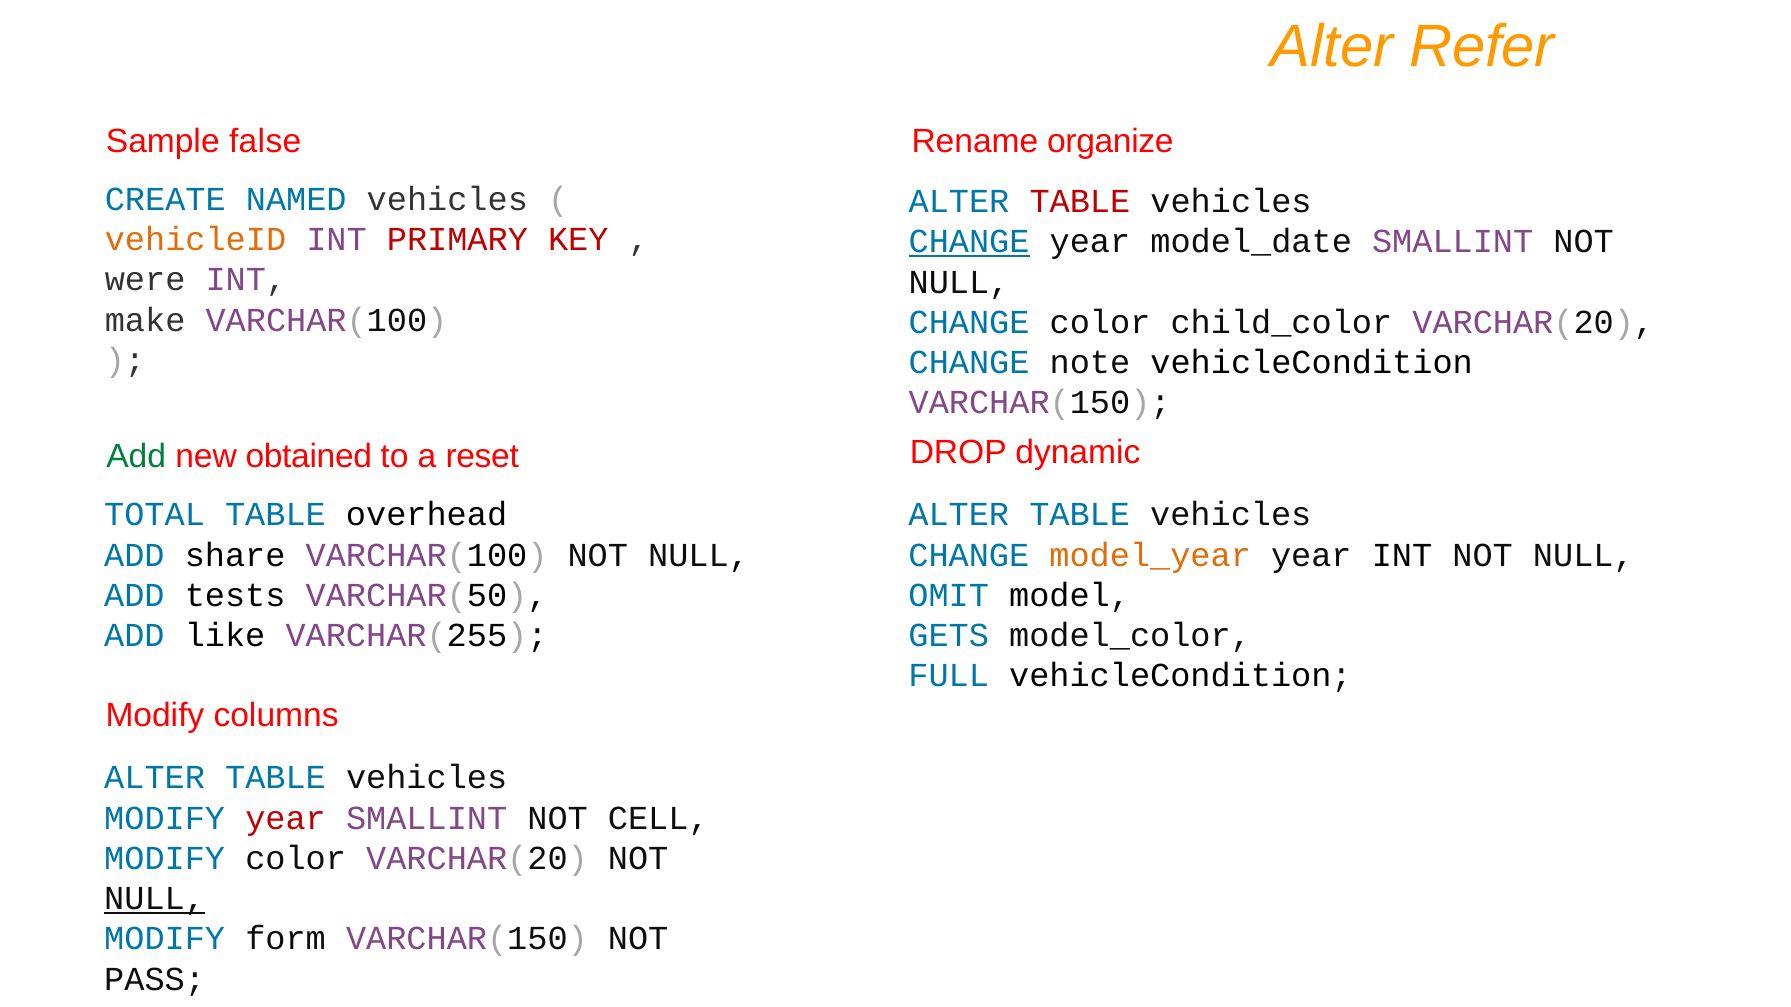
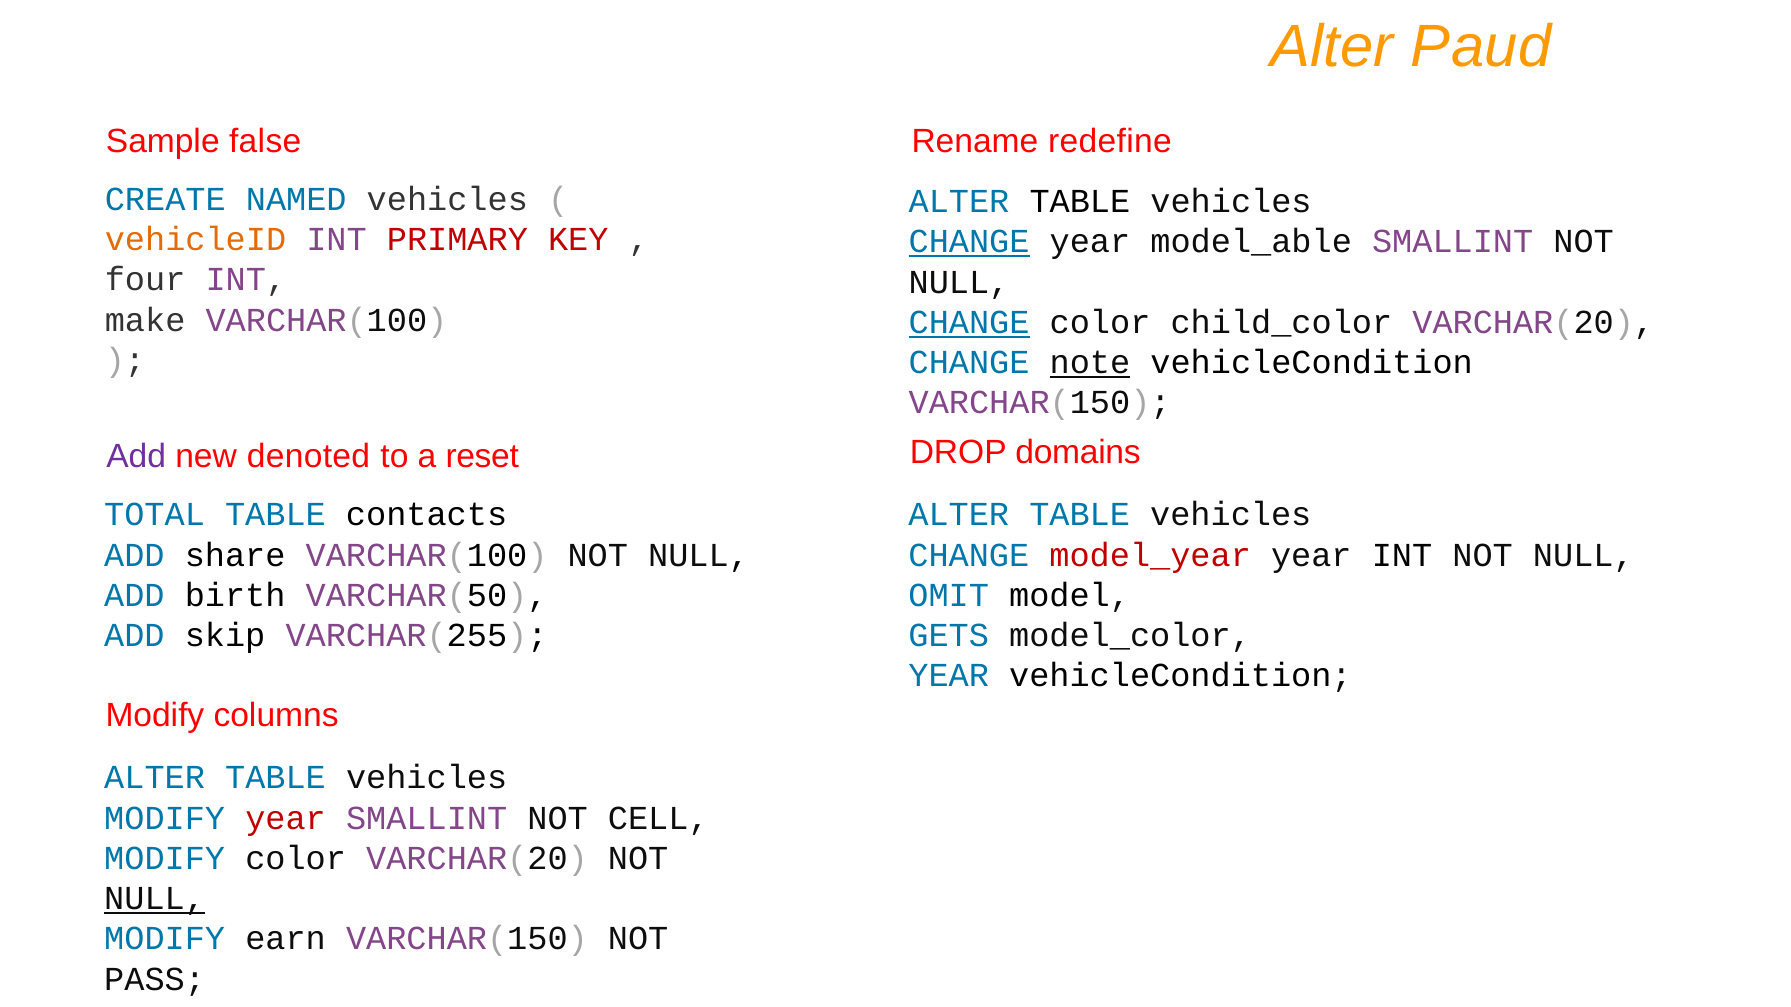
Refer: Refer -> Paud
organize: organize -> redefine
TABLE at (1080, 201) colour: red -> black
model_date: model_date -> model_able
were: were -> four
CHANGE at (969, 322) underline: none -> present
note underline: none -> present
dynamic: dynamic -> domains
Add at (136, 457) colour: green -> purple
obtained: obtained -> denoted
overhead: overhead -> contacts
model_year colour: orange -> red
tests: tests -> birth
like: like -> skip
FULL at (949, 676): FULL -> YEAR
form: form -> earn
